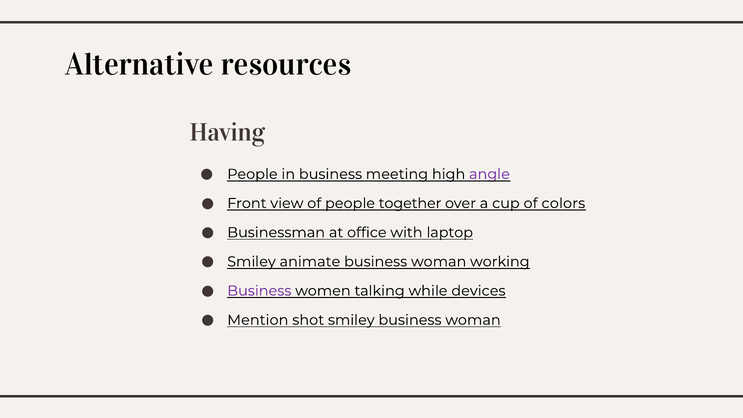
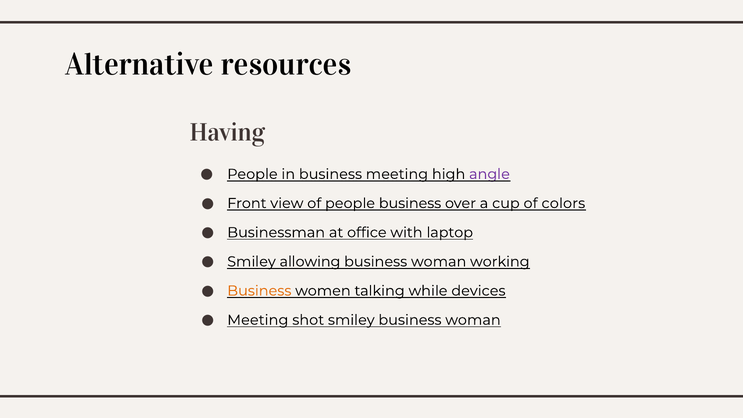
people together: together -> business
animate: animate -> allowing
Business at (259, 291) colour: purple -> orange
Mention at (258, 320): Mention -> Meeting
